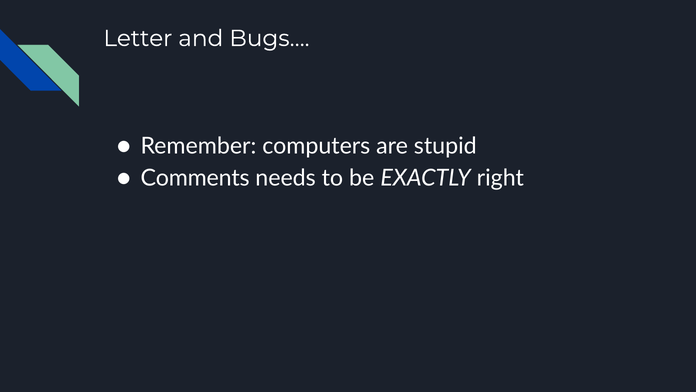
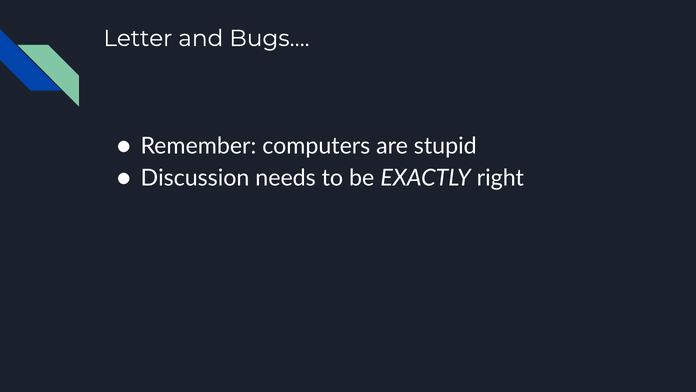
Comments: Comments -> Discussion
